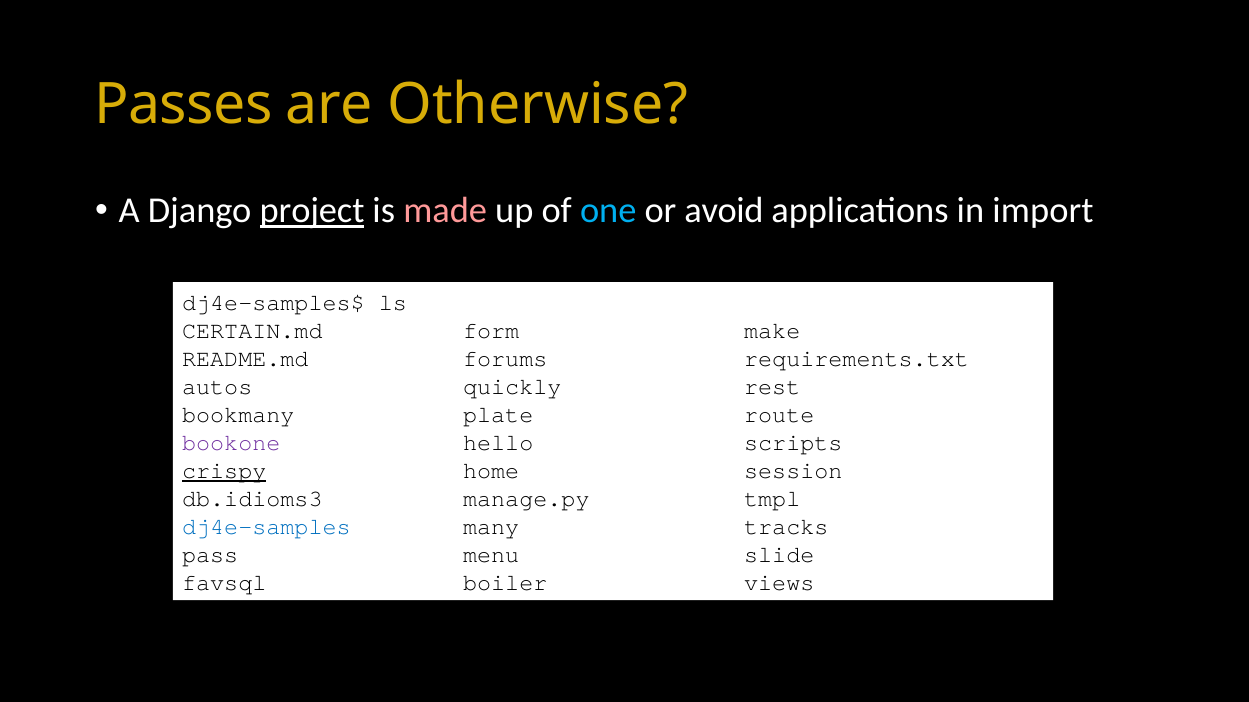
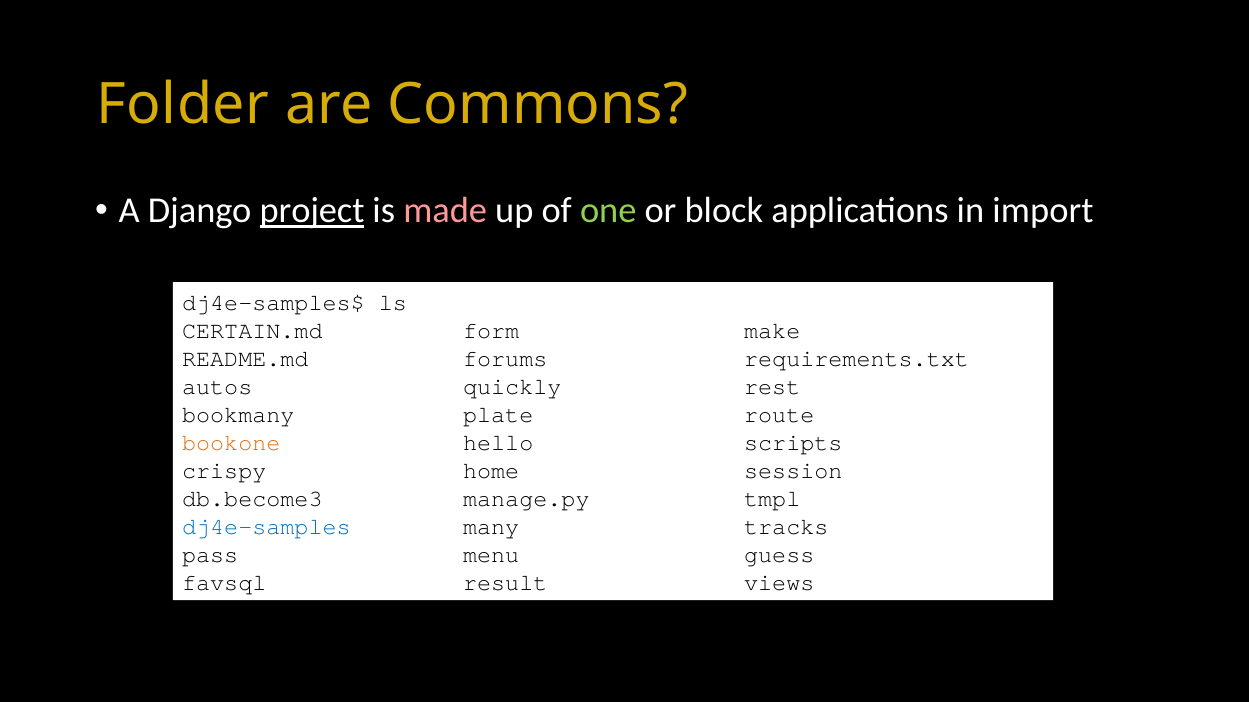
Passes: Passes -> Folder
Otherwise: Otherwise -> Commons
one colour: light blue -> light green
avoid: avoid -> block
bookone colour: purple -> orange
crispy underline: present -> none
db.idioms3: db.idioms3 -> db.become3
slide: slide -> guess
boiler: boiler -> result
